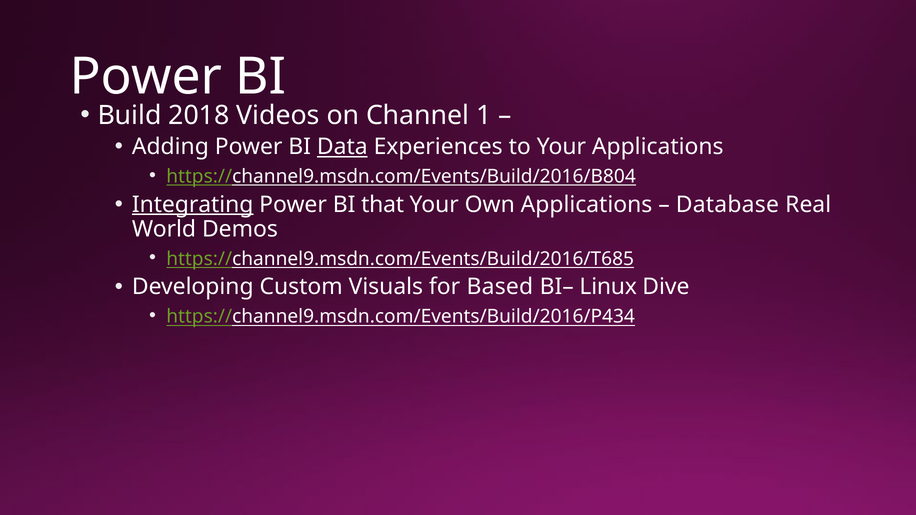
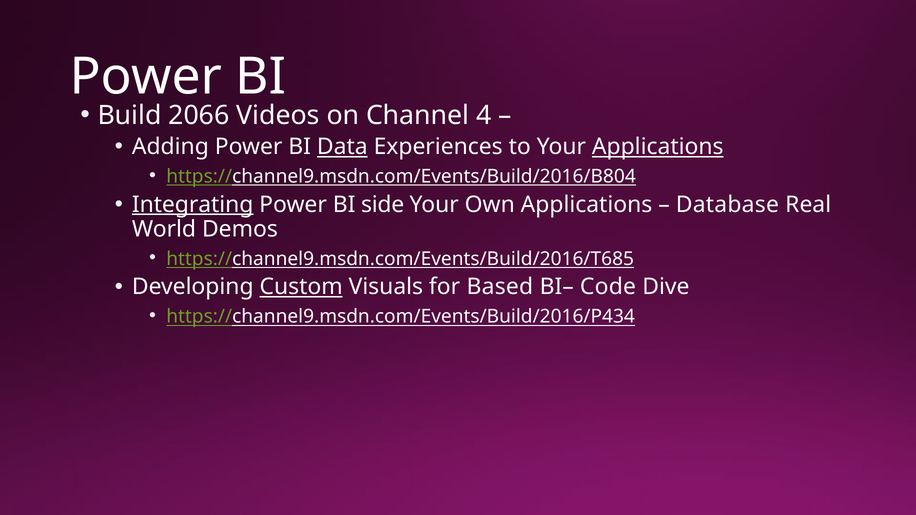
2018: 2018 -> 2066
1: 1 -> 4
Applications at (658, 147) underline: none -> present
that: that -> side
Custom underline: none -> present
Linux: Linux -> Code
